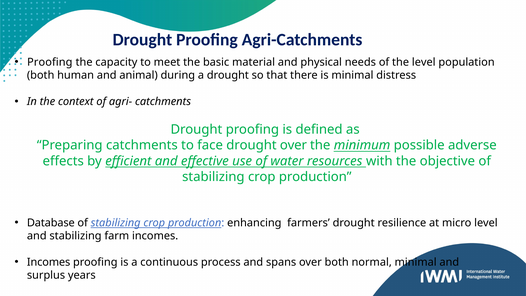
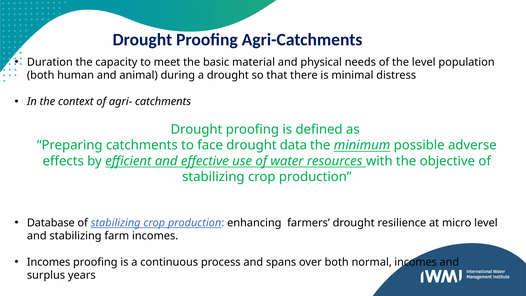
Proofing at (50, 62): Proofing -> Duration
drought over: over -> data
normal minimal: minimal -> incomes
